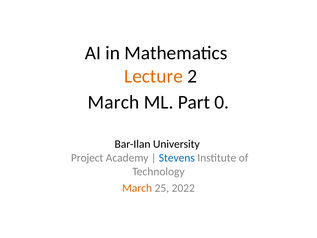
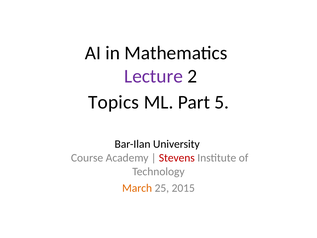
Lecture colour: orange -> purple
March at (114, 102): March -> Topics
0: 0 -> 5
Project: Project -> Course
Stevens colour: blue -> red
2022: 2022 -> 2015
